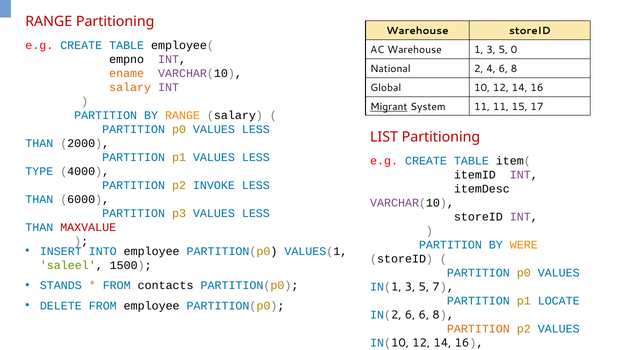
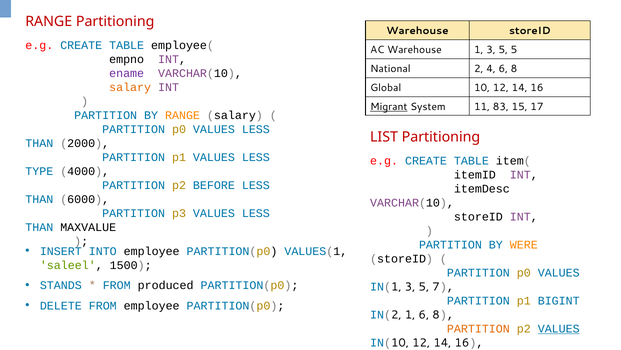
5 0: 0 -> 5
ename colour: orange -> purple
11 11: 11 -> 83
INVOKE: INVOKE -> BEFORE
MAXVALUE colour: red -> black
contacts: contacts -> produced
LOCATE: LOCATE -> BIGINT
IN(2 6: 6 -> 1
VALUES at (559, 328) underline: none -> present
